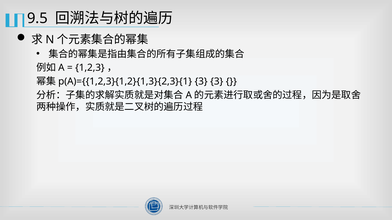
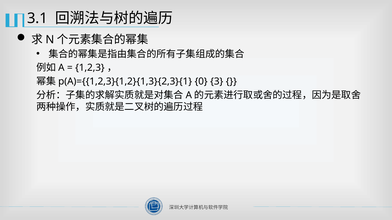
9.5: 9.5 -> 3.1
3 at (201, 82): 3 -> 0
